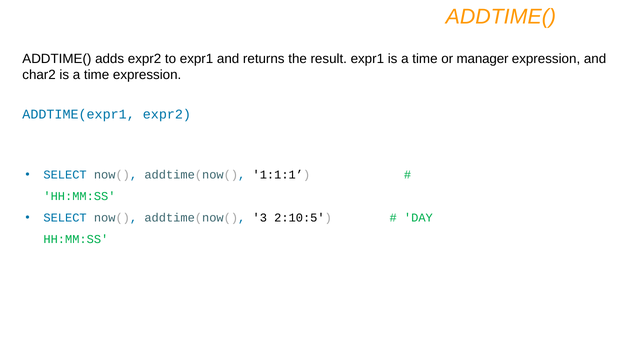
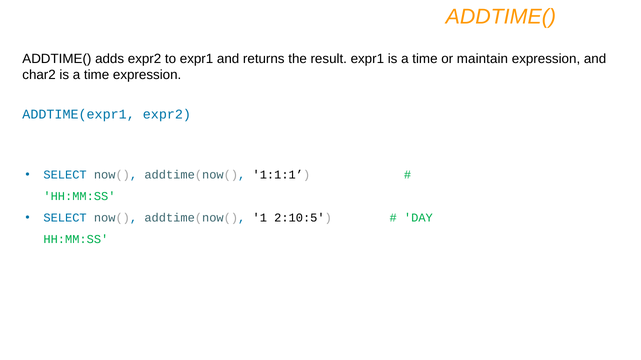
manager: manager -> maintain
3: 3 -> 1
